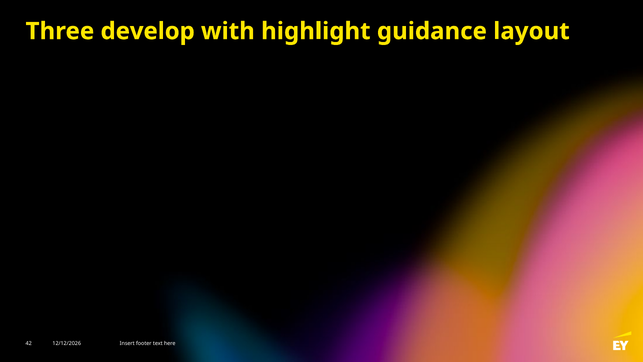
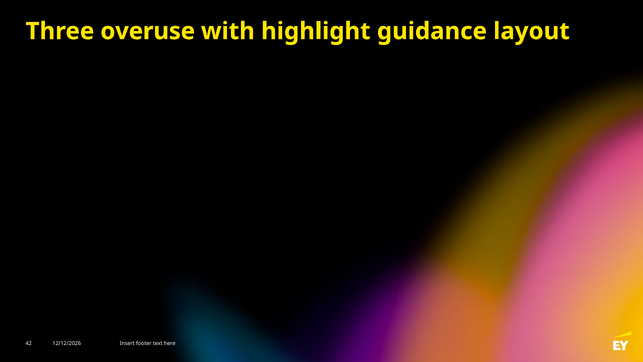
develop: develop -> overuse
